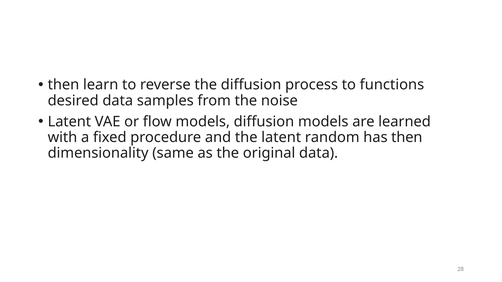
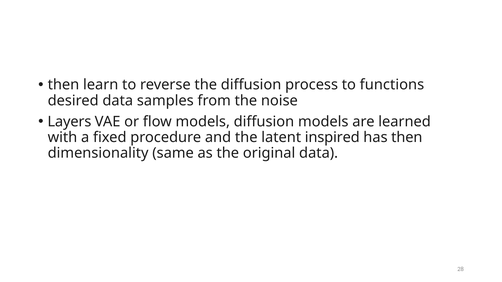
Latent at (69, 122): Latent -> Layers
random: random -> inspired
